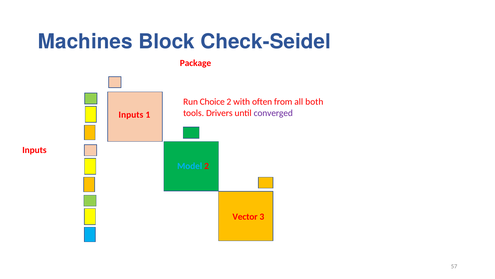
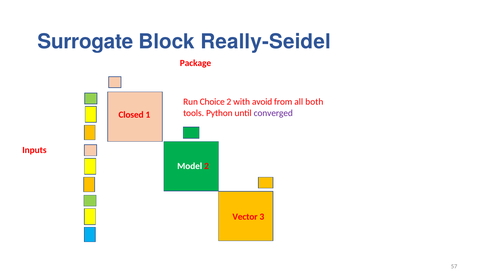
Machines: Machines -> Surrogate
Check-Seidel: Check-Seidel -> Really-Seidel
often: often -> avoid
Drivers: Drivers -> Python
Inputs at (131, 114): Inputs -> Closed
Model colour: light blue -> white
